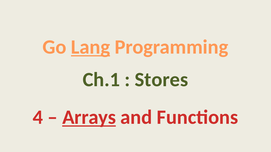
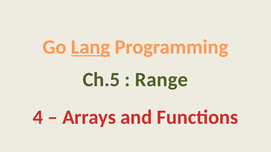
Ch.1: Ch.1 -> Ch.5
Stores: Stores -> Range
Arrays underline: present -> none
